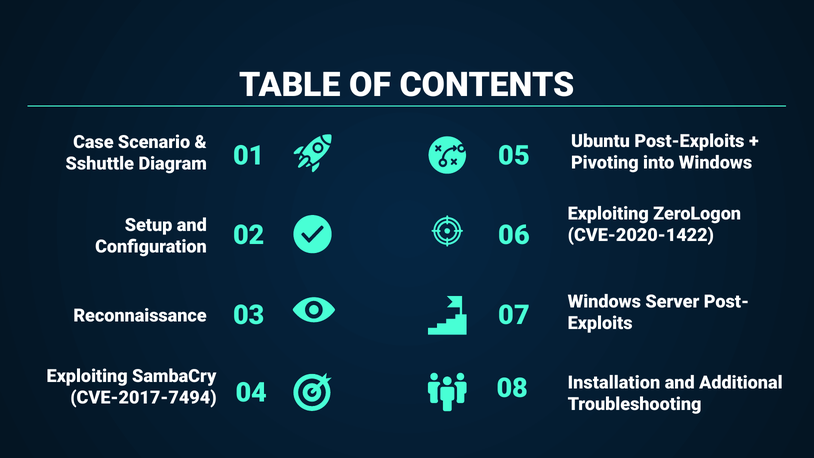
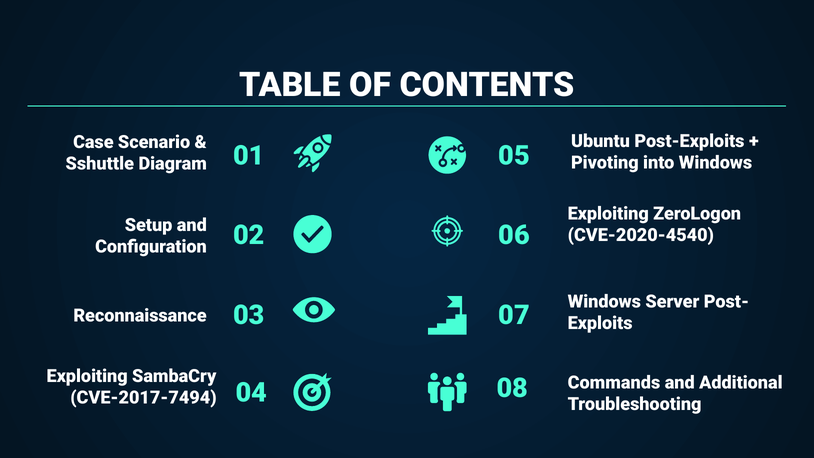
CVE-2020-1422: CVE-2020-1422 -> CVE-2020-4540
Installation: Installation -> Commands
